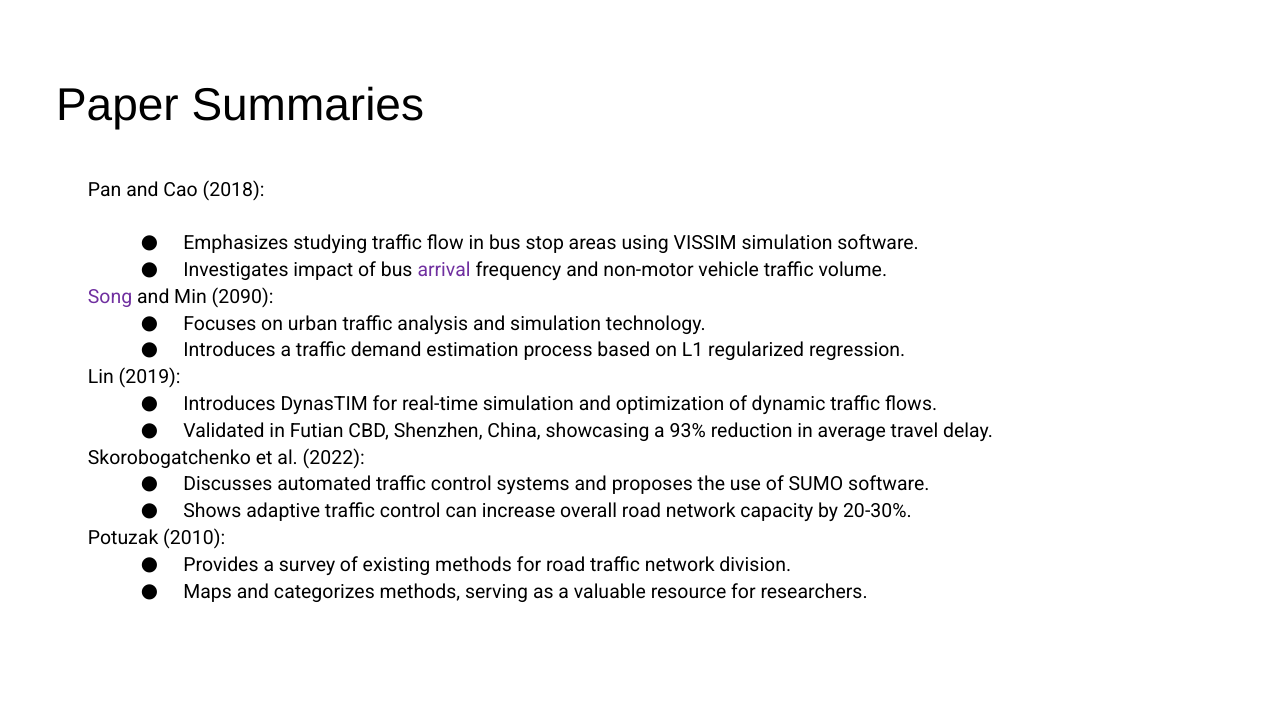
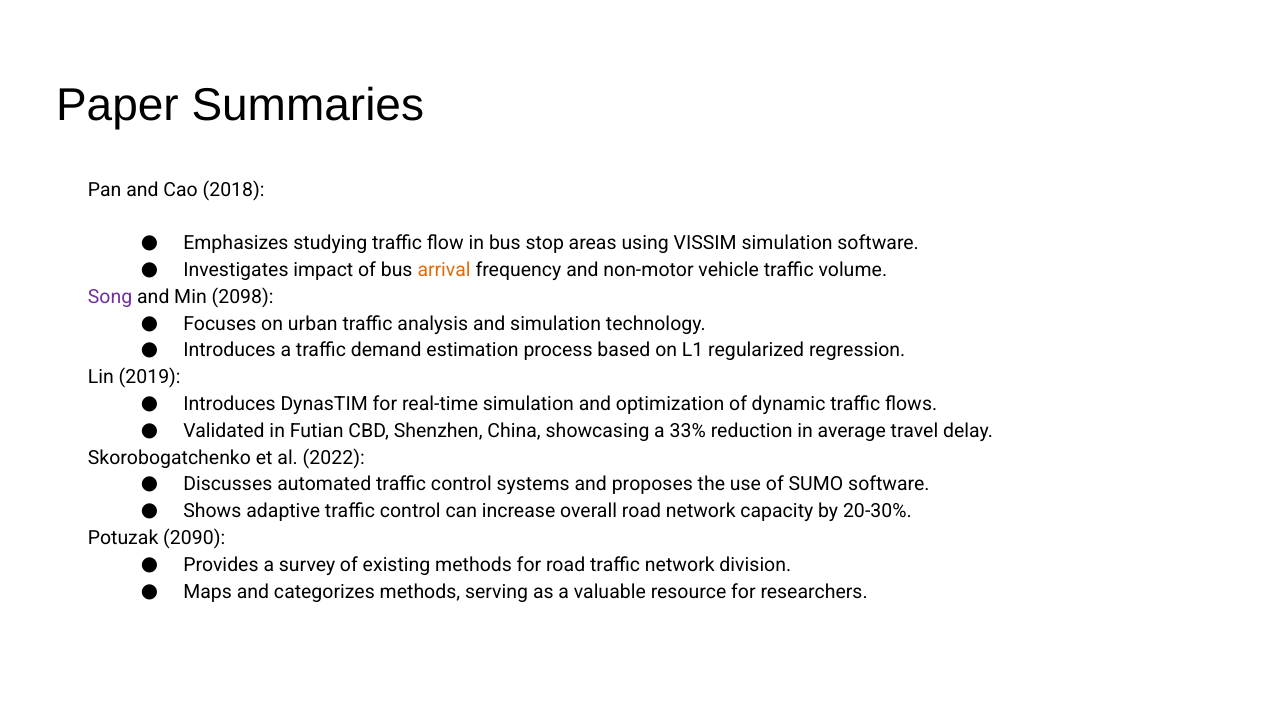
arrival colour: purple -> orange
2090: 2090 -> 2098
93%: 93% -> 33%
2010: 2010 -> 2090
